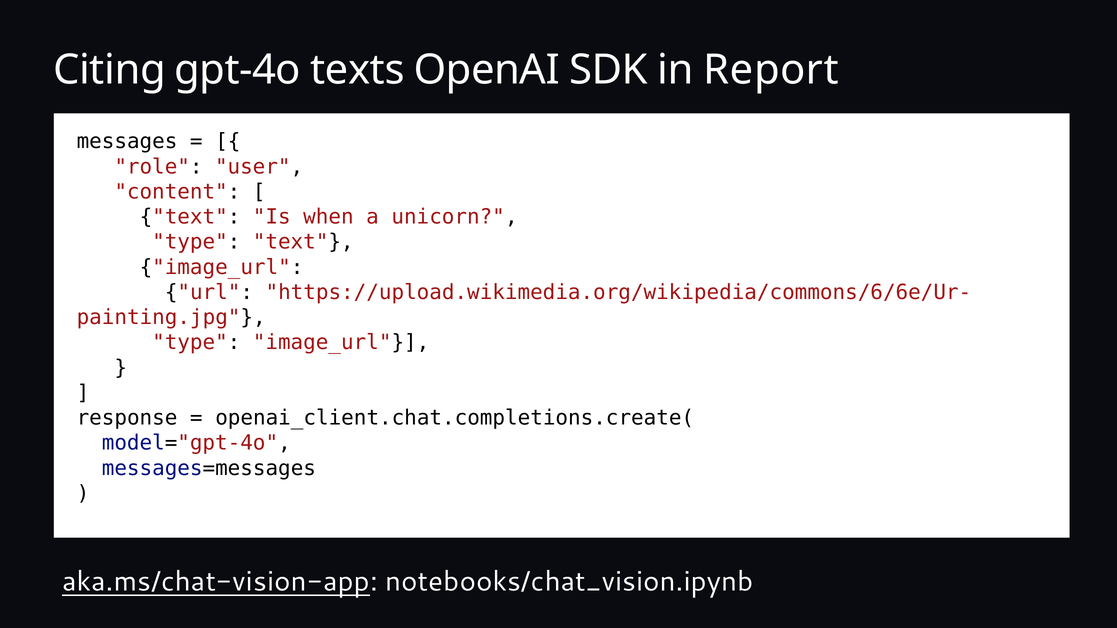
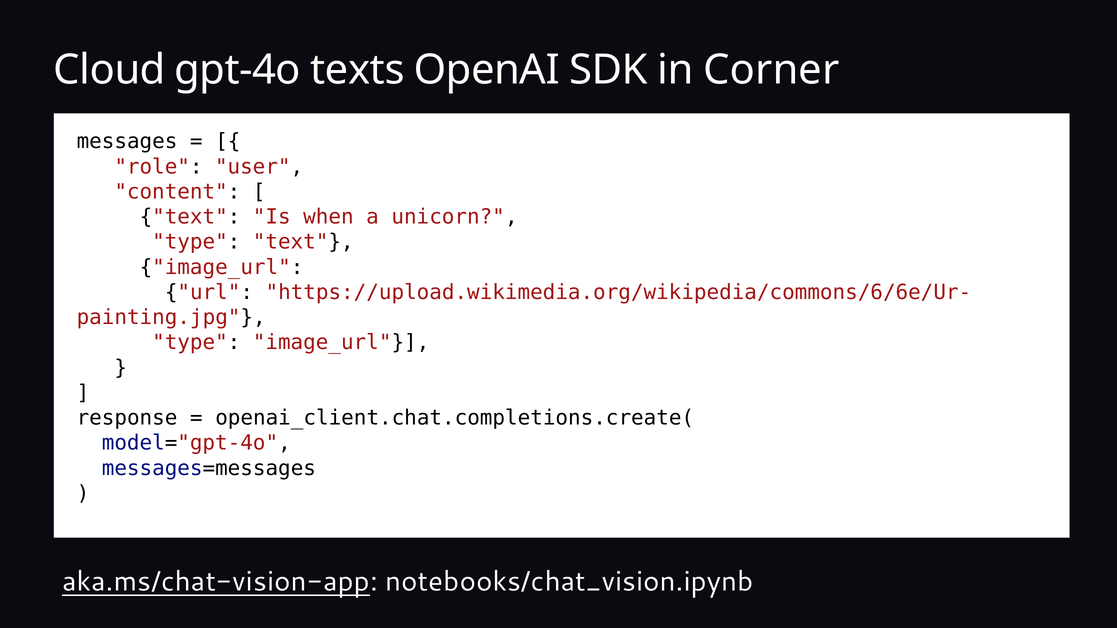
Citing: Citing -> Cloud
Report: Report -> Corner
